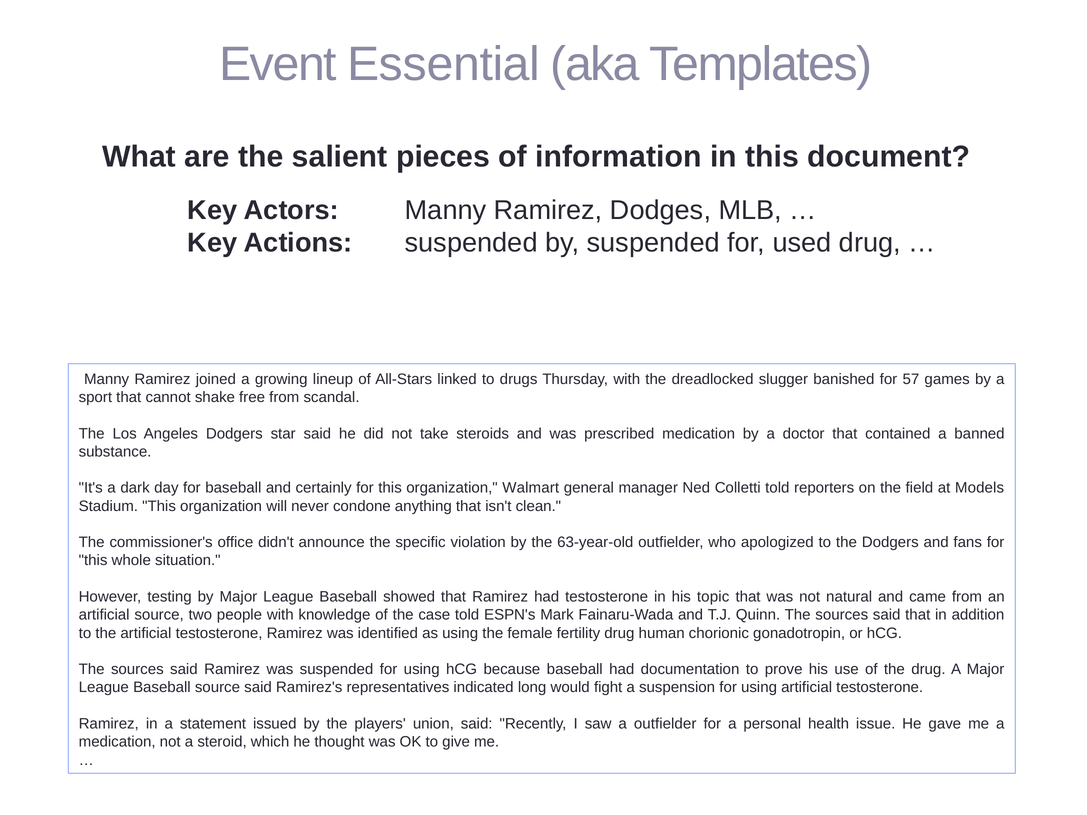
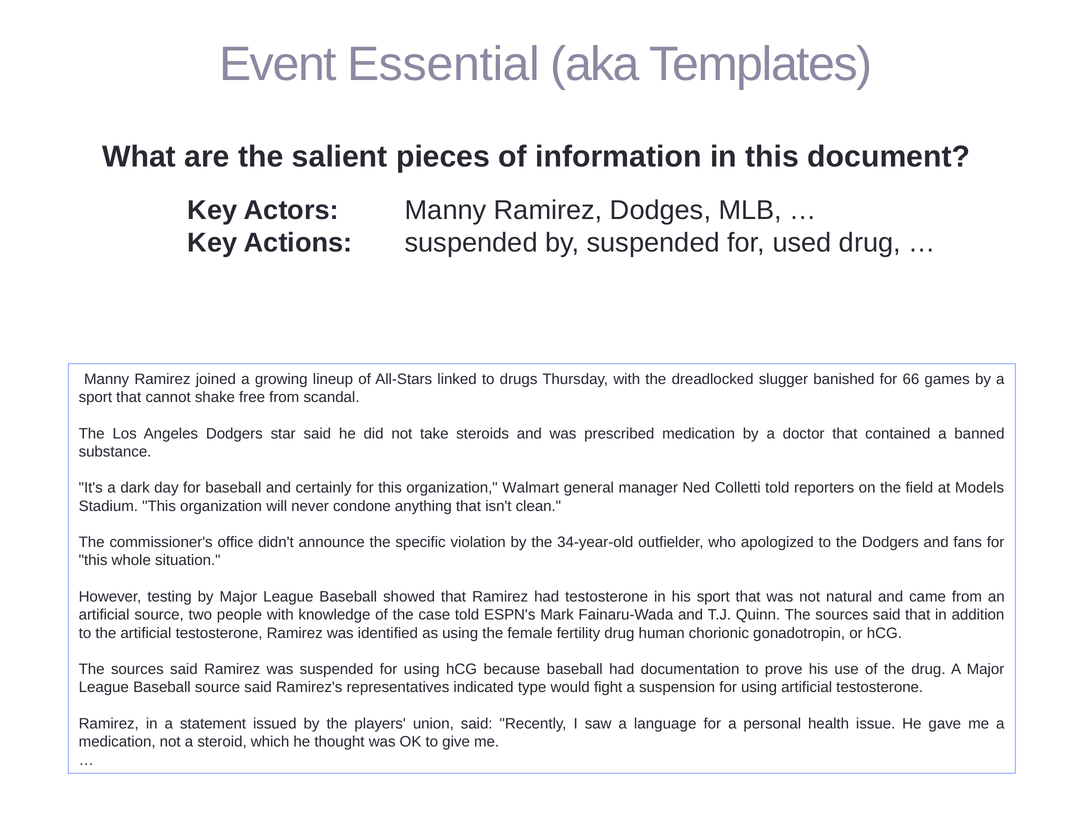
57: 57 -> 66
63-year-old: 63-year-old -> 34-year-old
his topic: topic -> sport
long: long -> type
a outfielder: outfielder -> language
